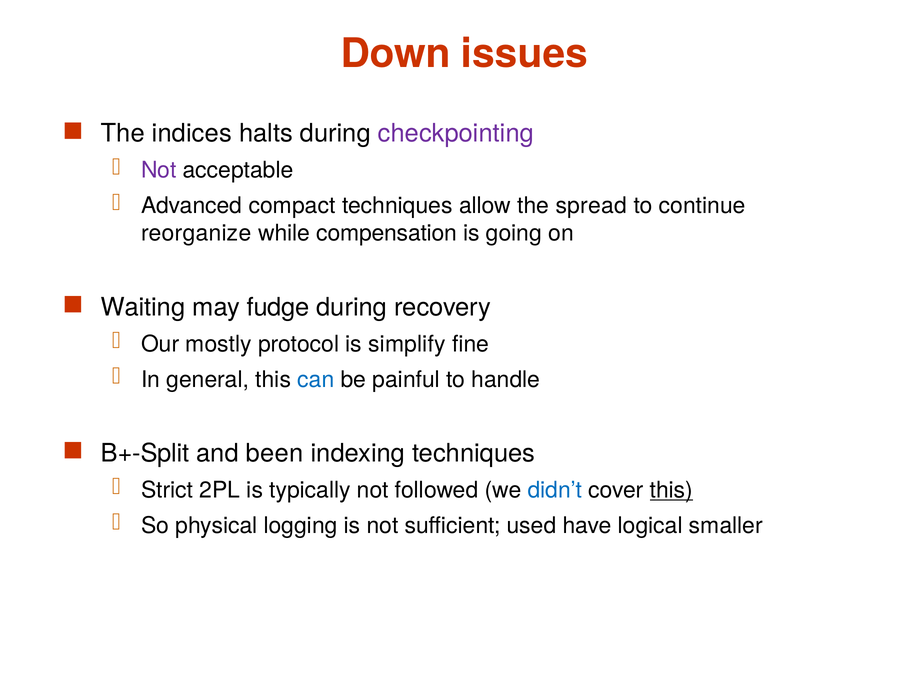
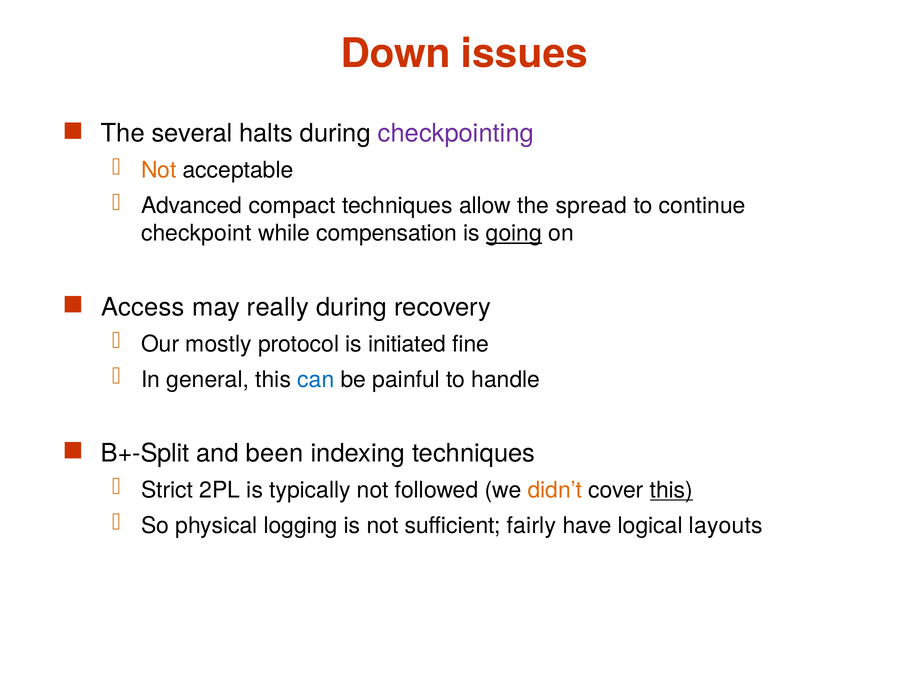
indices: indices -> several
Not at (159, 170) colour: purple -> orange
reorganize: reorganize -> checkpoint
going underline: none -> present
Waiting: Waiting -> Access
fudge: fudge -> really
simplify: simplify -> initiated
didn’t colour: blue -> orange
used: used -> fairly
smaller: smaller -> layouts
